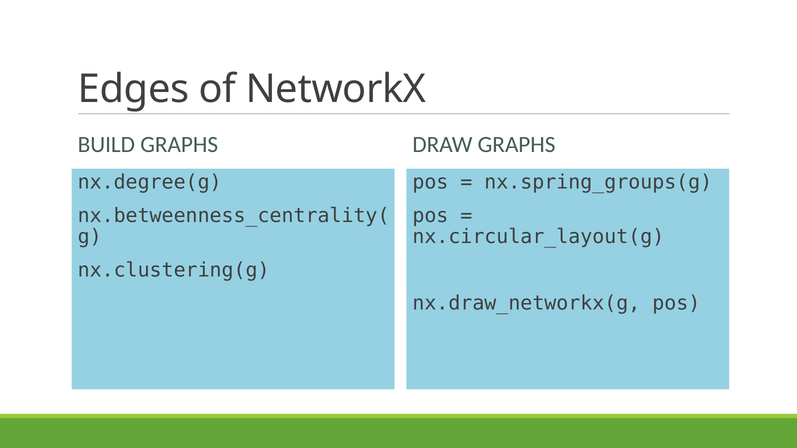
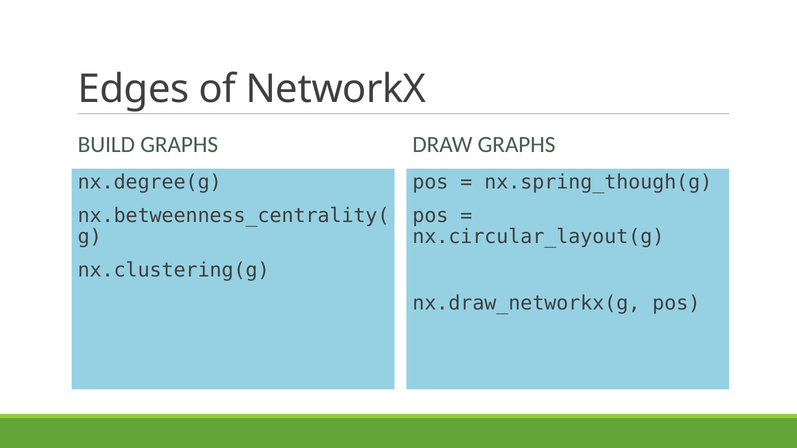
nx.spring_groups(g: nx.spring_groups(g -> nx.spring_though(g
